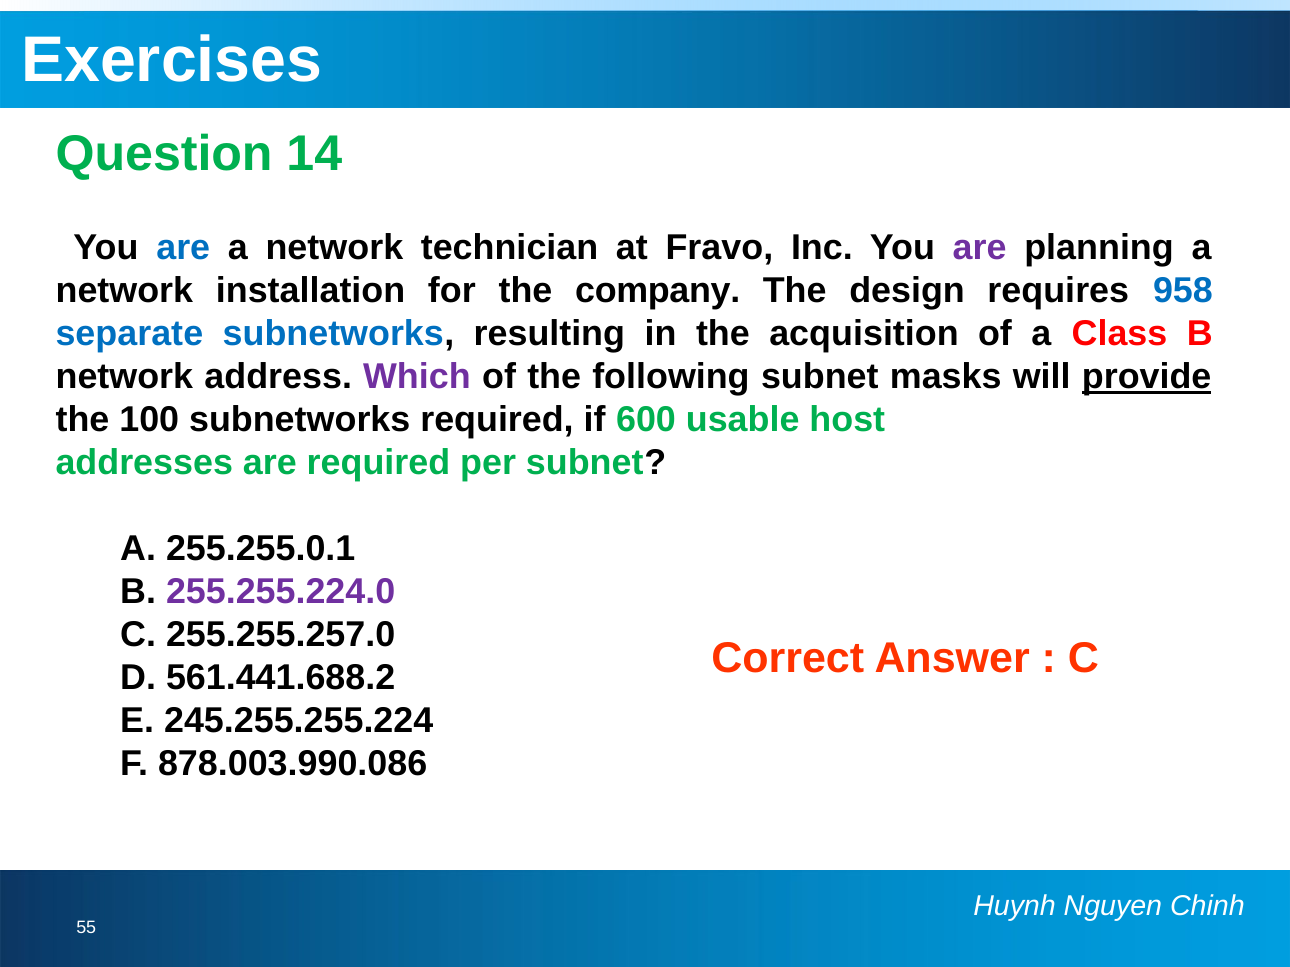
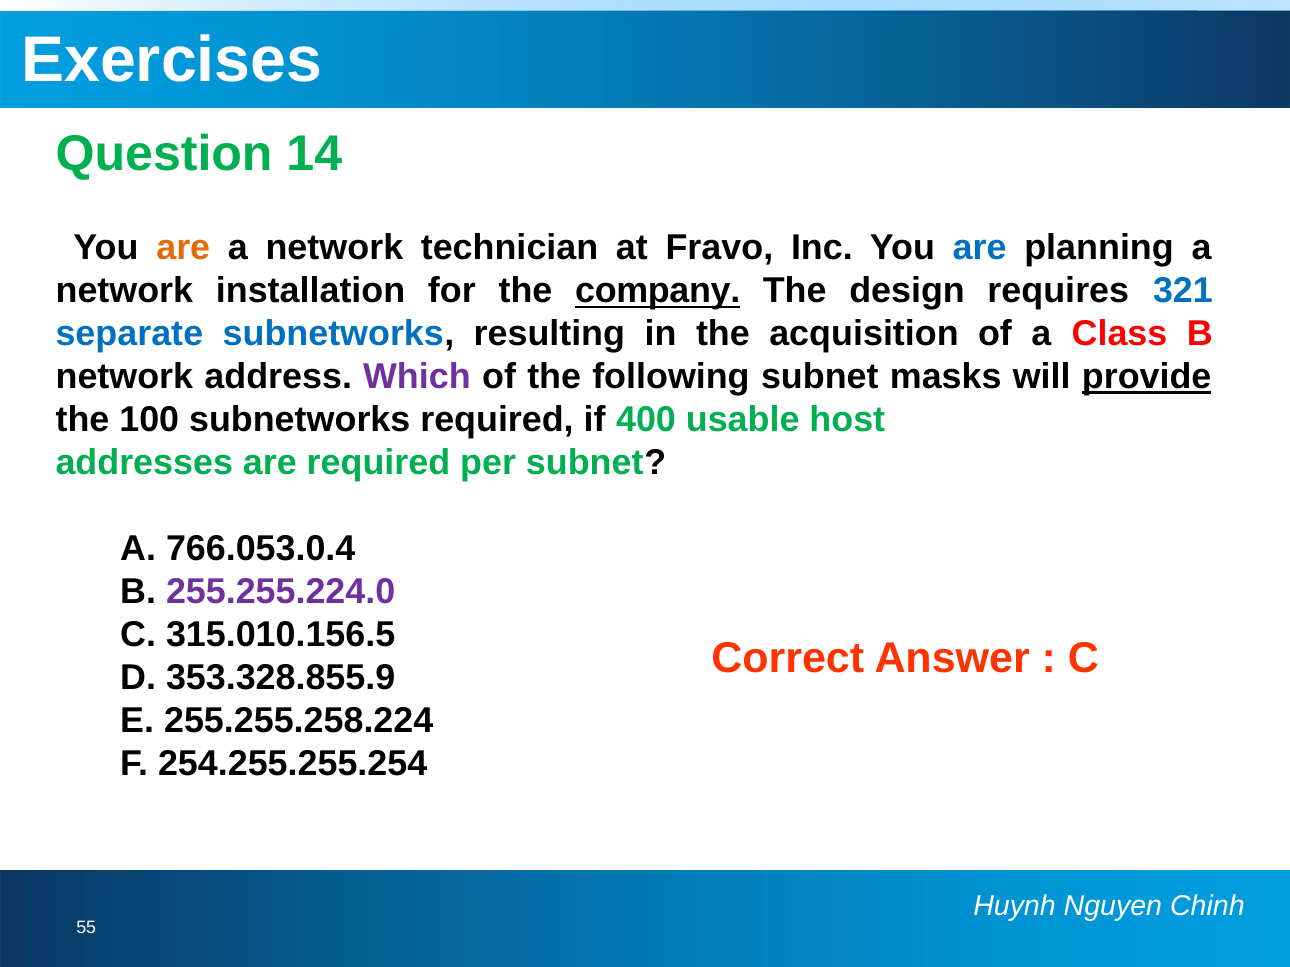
are at (183, 248) colour: blue -> orange
are at (980, 248) colour: purple -> blue
company underline: none -> present
958: 958 -> 321
600: 600 -> 400
255.255.0.1: 255.255.0.1 -> 766.053.0.4
255.255.257.0: 255.255.257.0 -> 315.010.156.5
561.441.688.2: 561.441.688.2 -> 353.328.855.9
245.255.255.224: 245.255.255.224 -> 255.255.258.224
878.003.990.086: 878.003.990.086 -> 254.255.255.254
